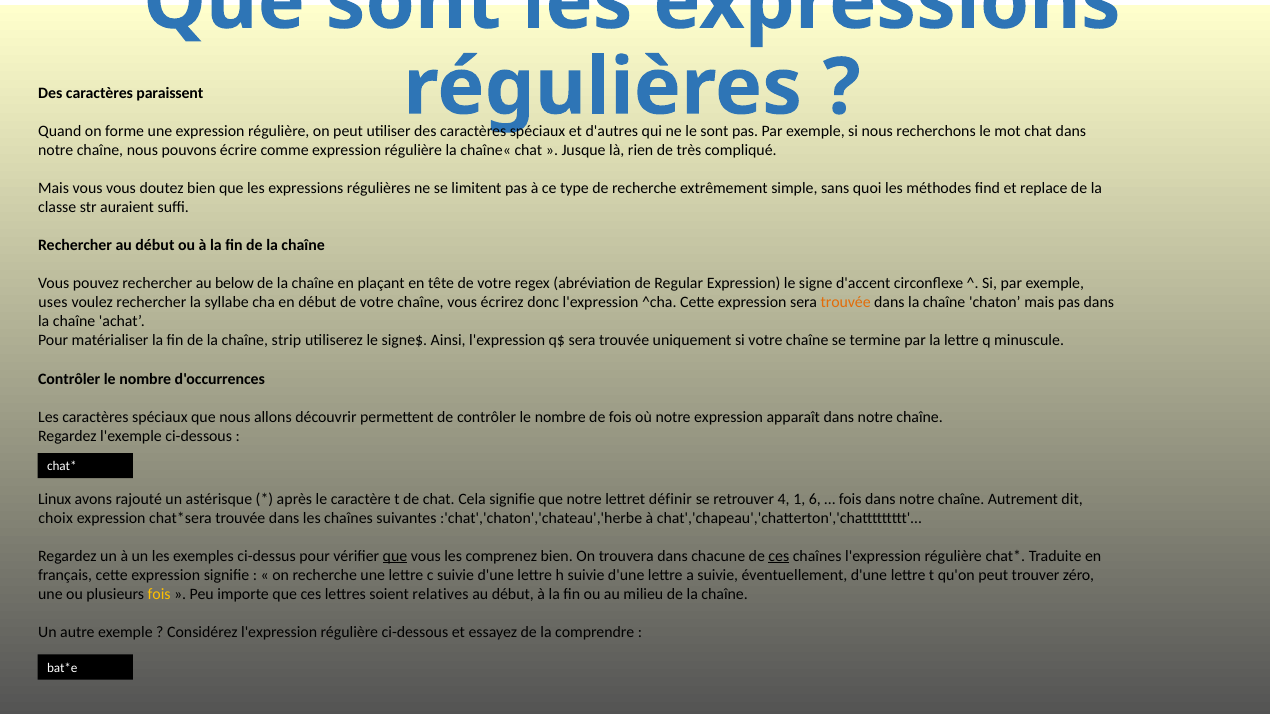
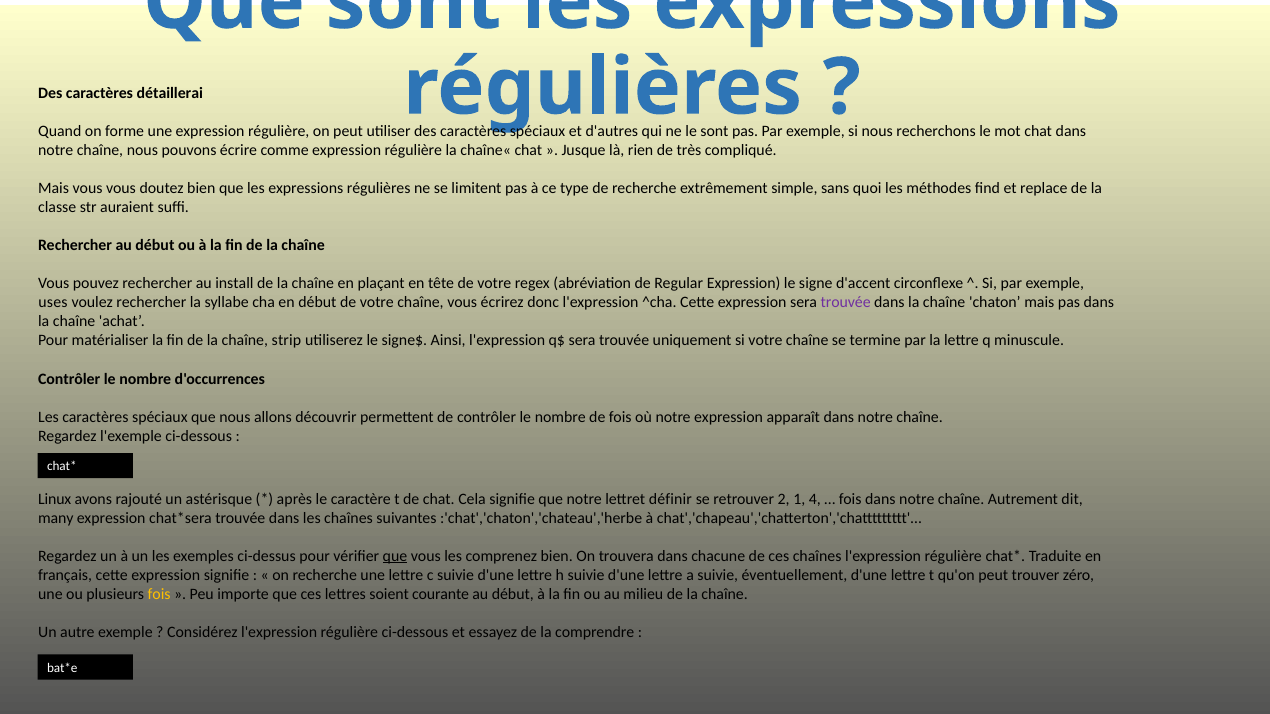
paraissent: paraissent -> détaillerai
below: below -> install
trouvée at (846, 303) colour: orange -> purple
4: 4 -> 2
6: 6 -> 4
choix: choix -> many
ces at (779, 556) underline: present -> none
relatives: relatives -> courante
